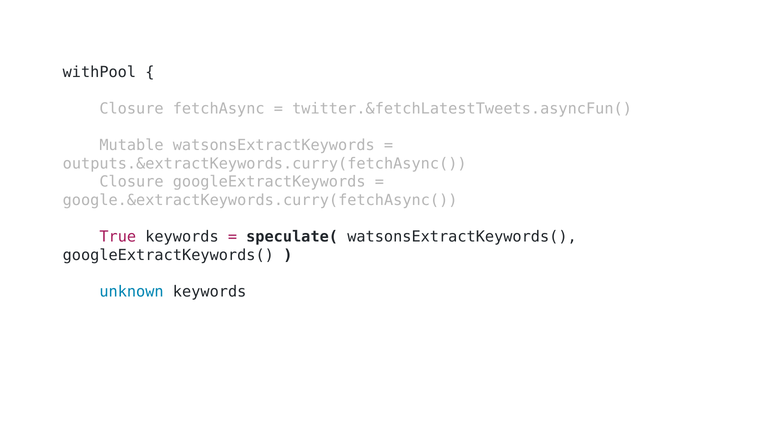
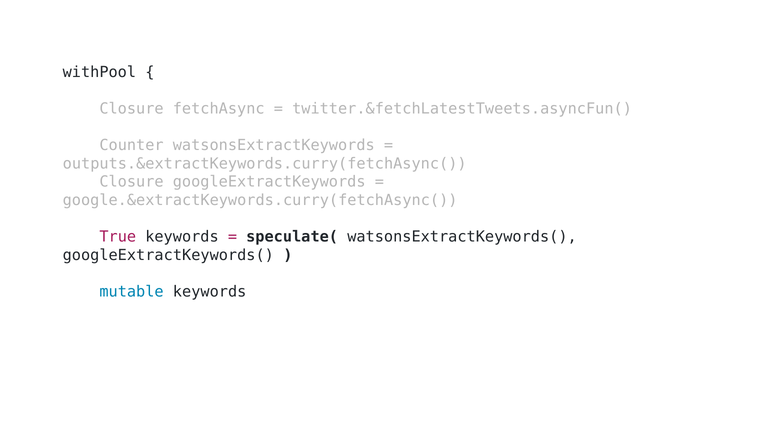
Mutable: Mutable -> Counter
unknown: unknown -> mutable
